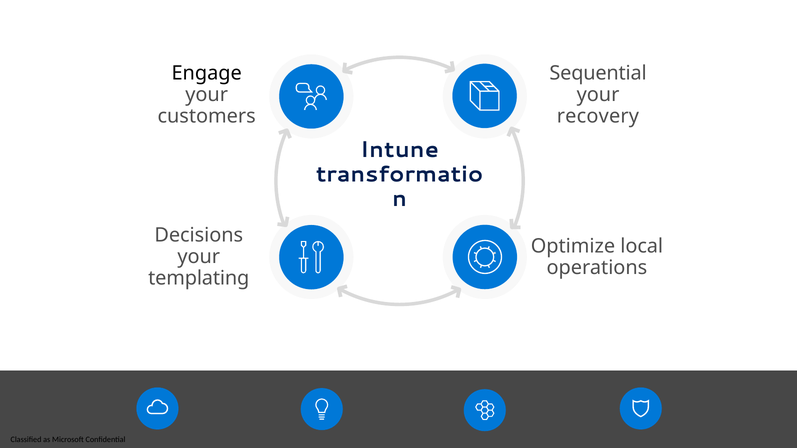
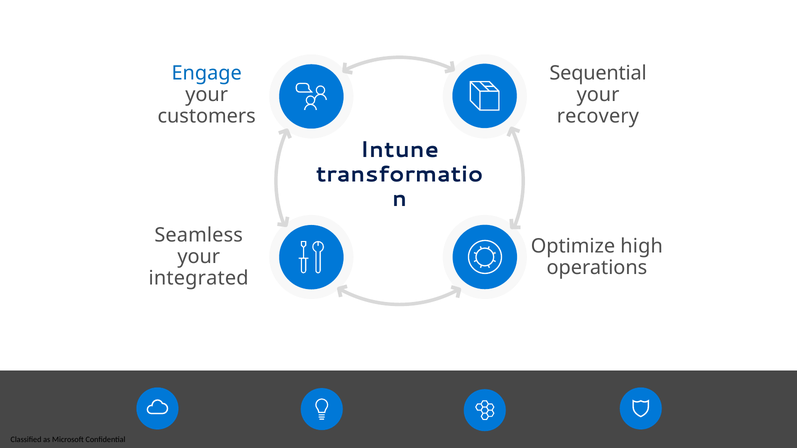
Engage colour: black -> blue
Decisions: Decisions -> Seamless
local: local -> high
templating: templating -> integrated
